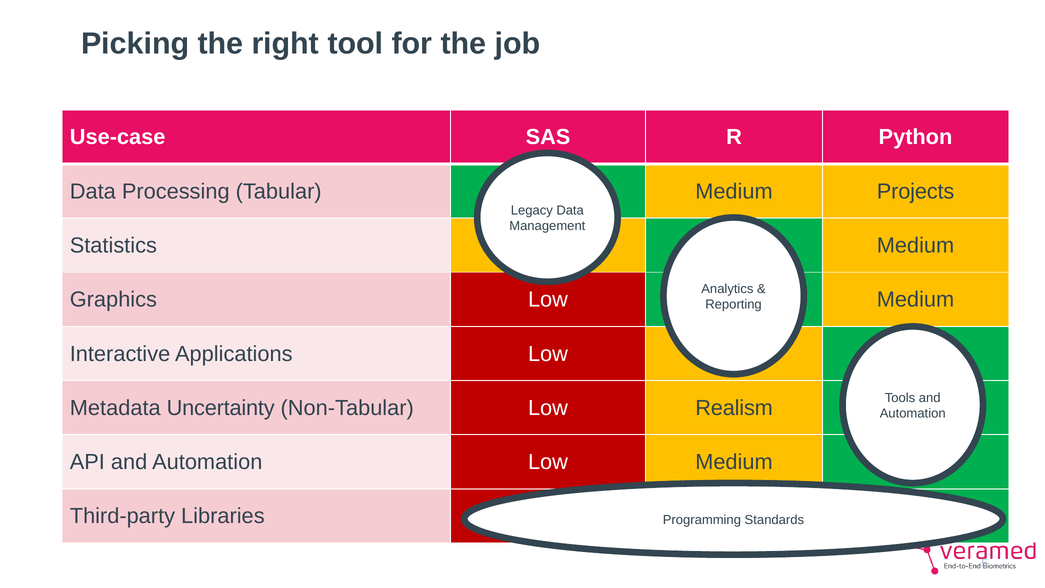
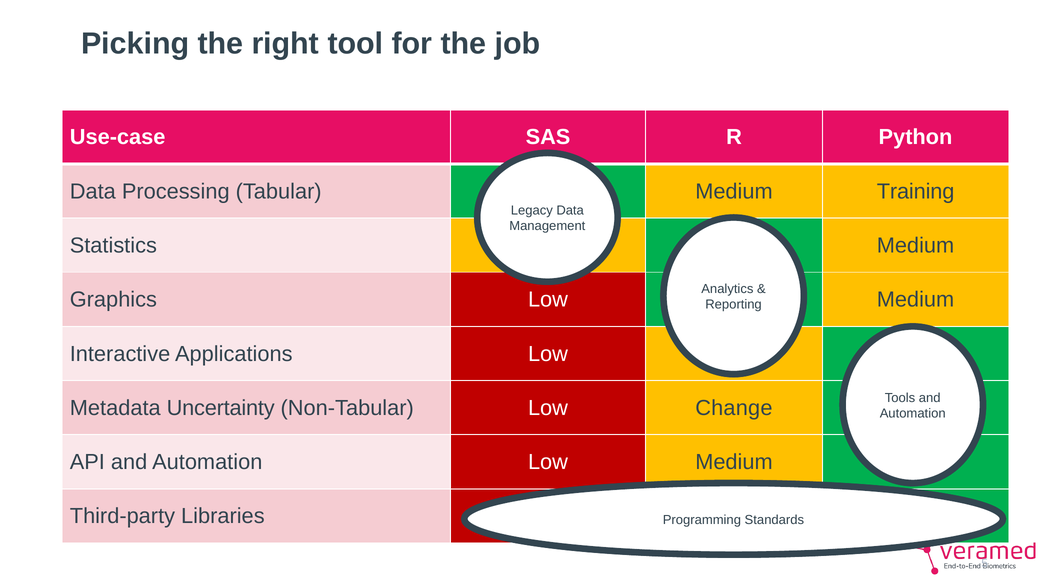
Projects: Projects -> Training
Realism: Realism -> Change
